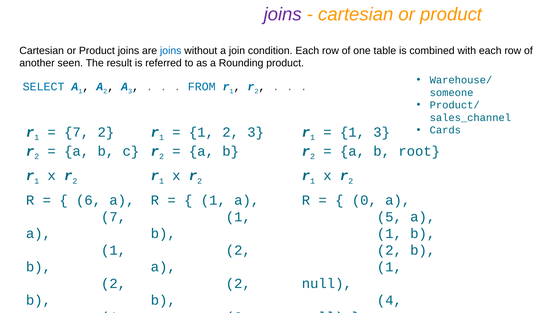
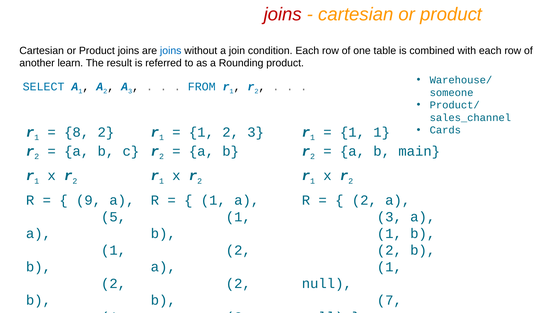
joins at (283, 14) colour: purple -> red
seen: seen -> learn
7 at (77, 132): 7 -> 8
1 3: 3 -> 1
root: root -> main
6: 6 -> 9
0 at (364, 200): 0 -> 2
7 at (114, 217): 7 -> 5
5 at (389, 217): 5 -> 3
4 at (389, 300): 4 -> 7
